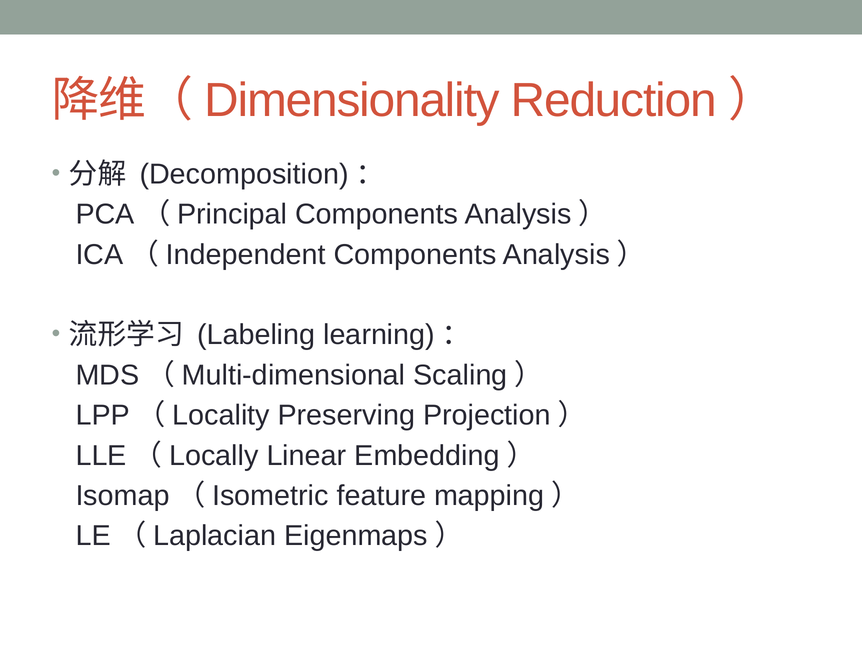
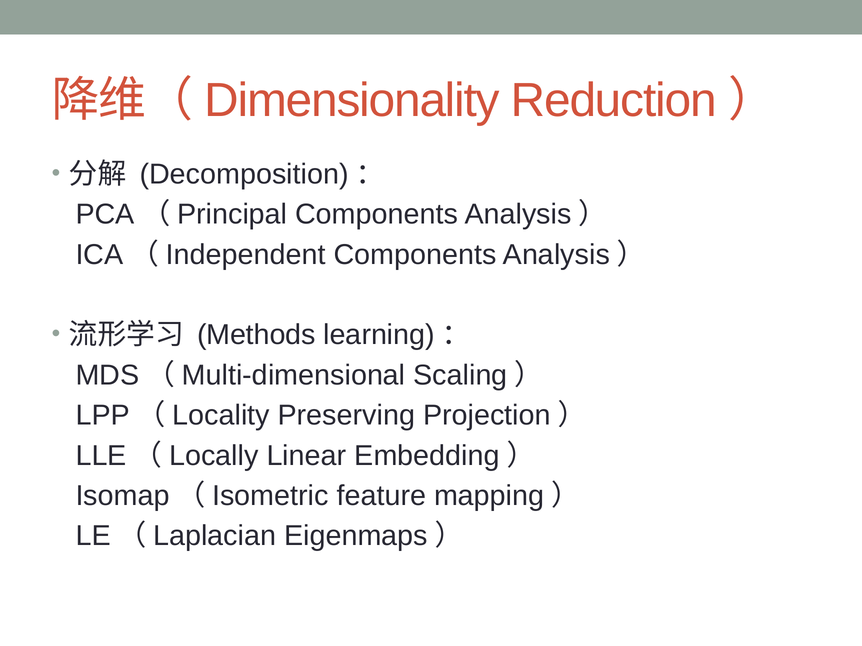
Labeling: Labeling -> Methods
